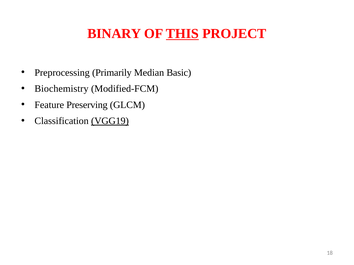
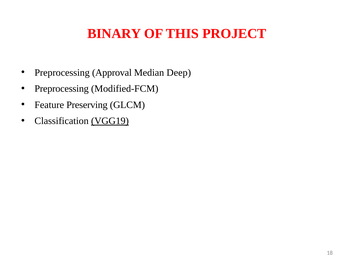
THIS underline: present -> none
Primarily: Primarily -> Approval
Basic: Basic -> Deep
Biochemistry at (62, 89): Biochemistry -> Preprocessing
